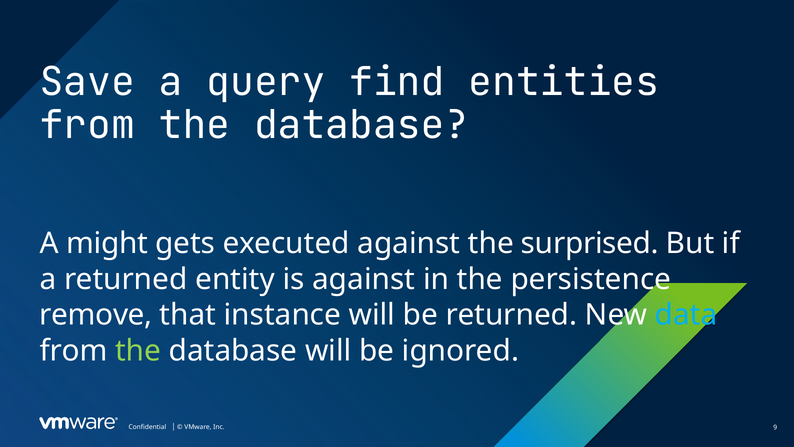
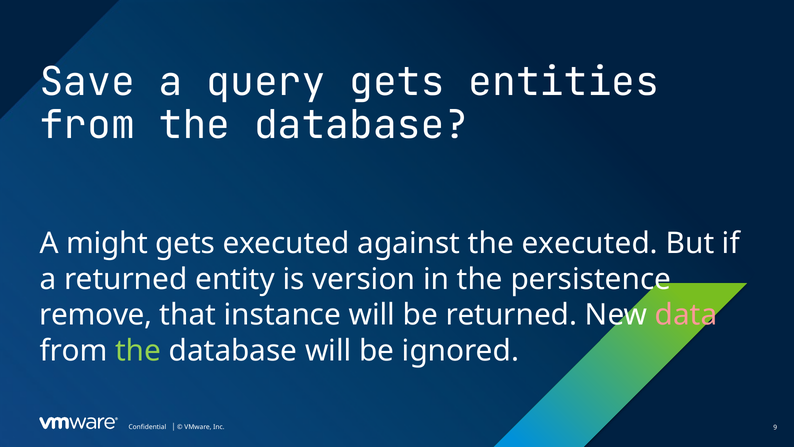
query find: find -> gets
the surprised: surprised -> executed
is against: against -> version
data colour: light blue -> pink
